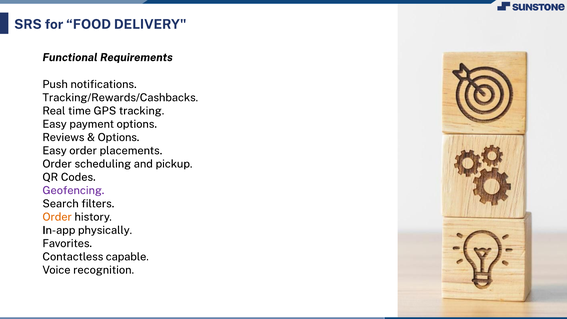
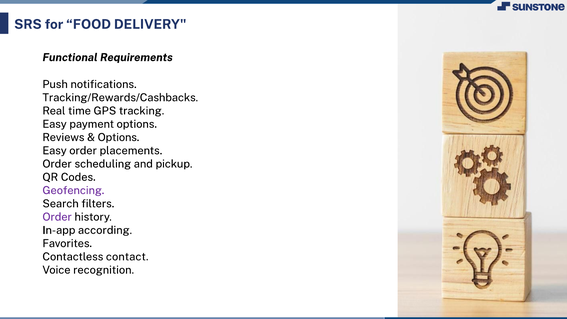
Order at (57, 217) colour: orange -> purple
physically: physically -> according
capable: capable -> contact
